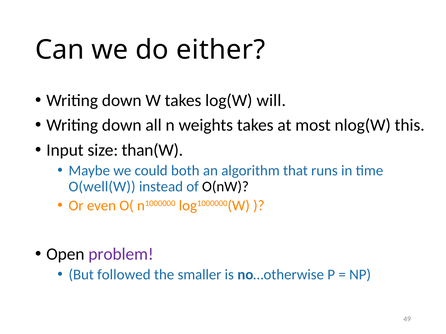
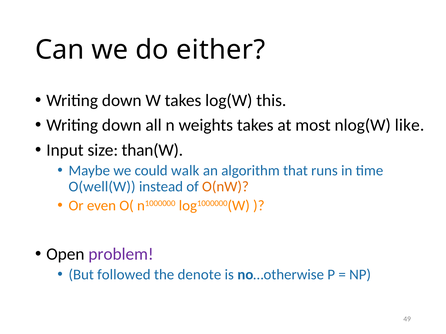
will: will -> this
this: this -> like
both: both -> walk
O(nW colour: black -> orange
smaller: smaller -> denote
